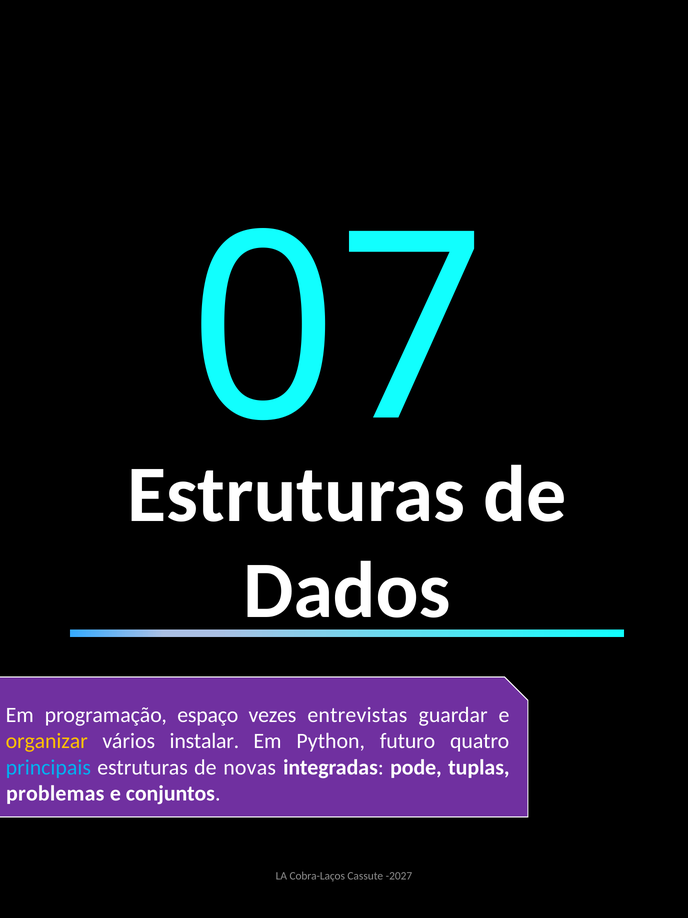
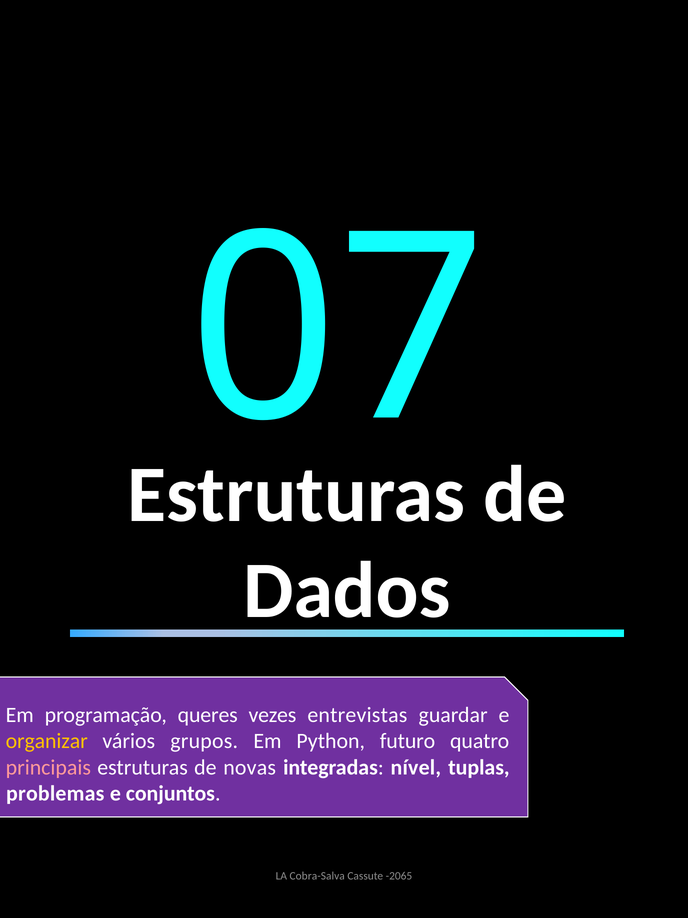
espaço: espaço -> queres
instalar: instalar -> grupos
principais colour: light blue -> pink
pode: pode -> nível
Cobra-Laços: Cobra-Laços -> Cobra-Salva
-2027: -2027 -> -2065
